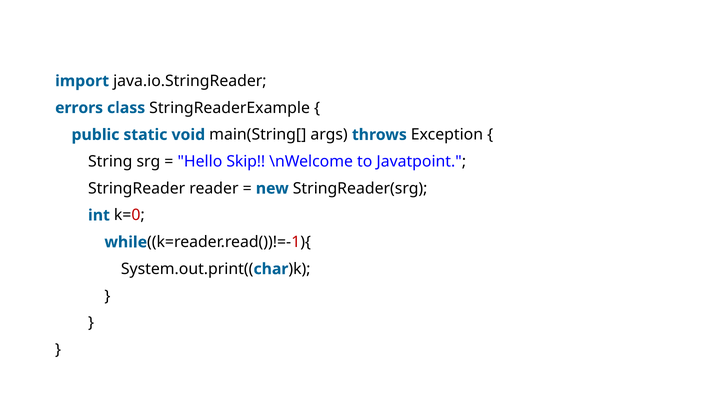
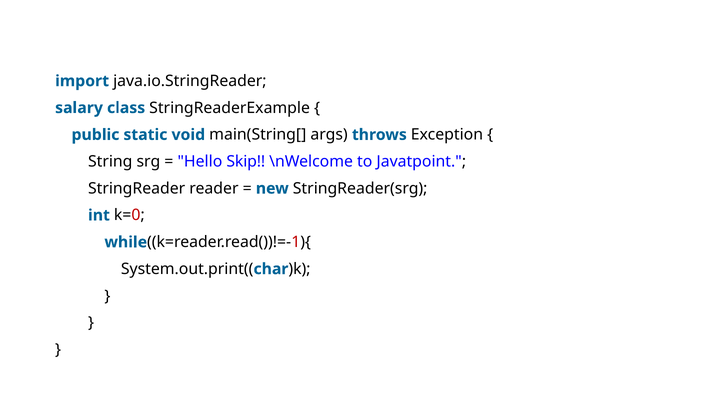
errors: errors -> salary
